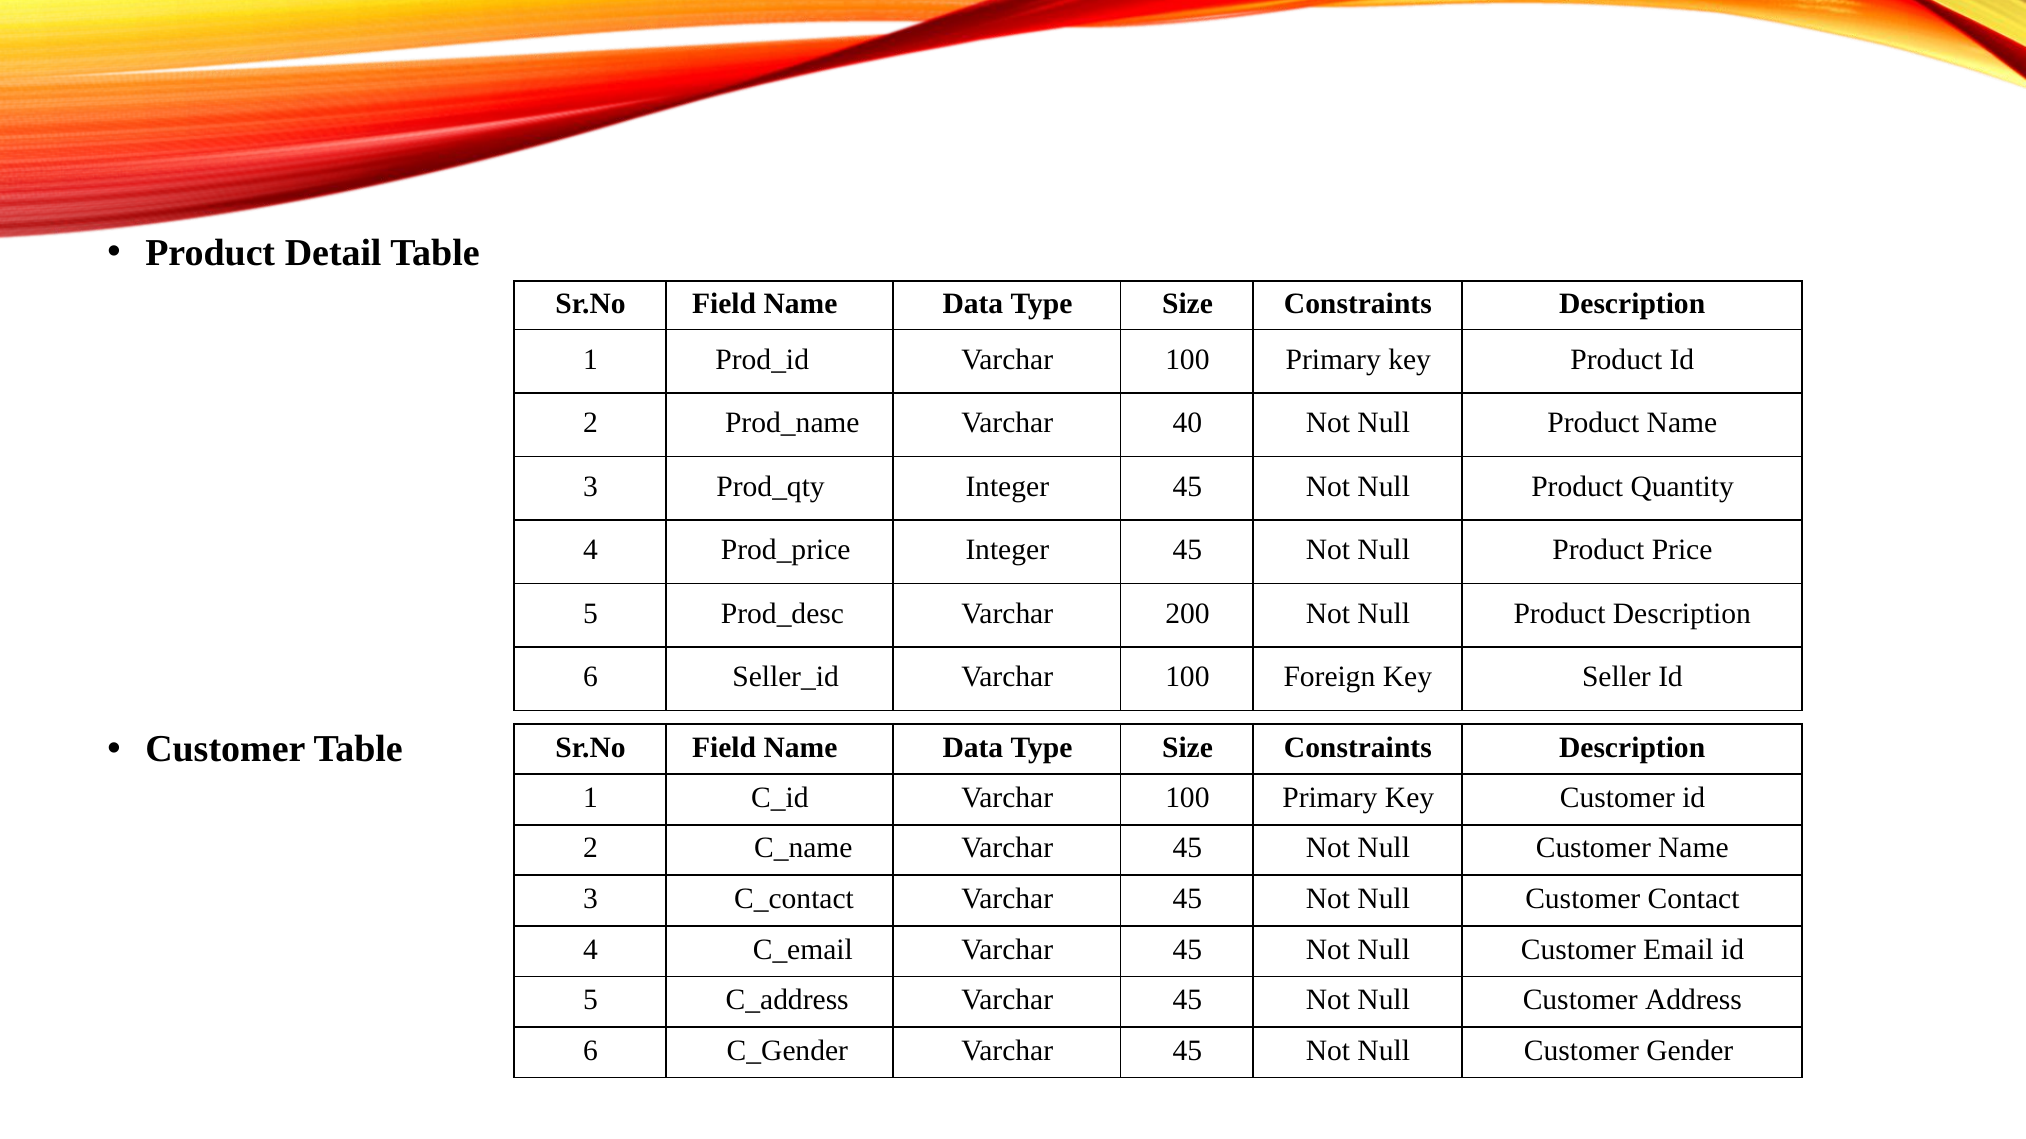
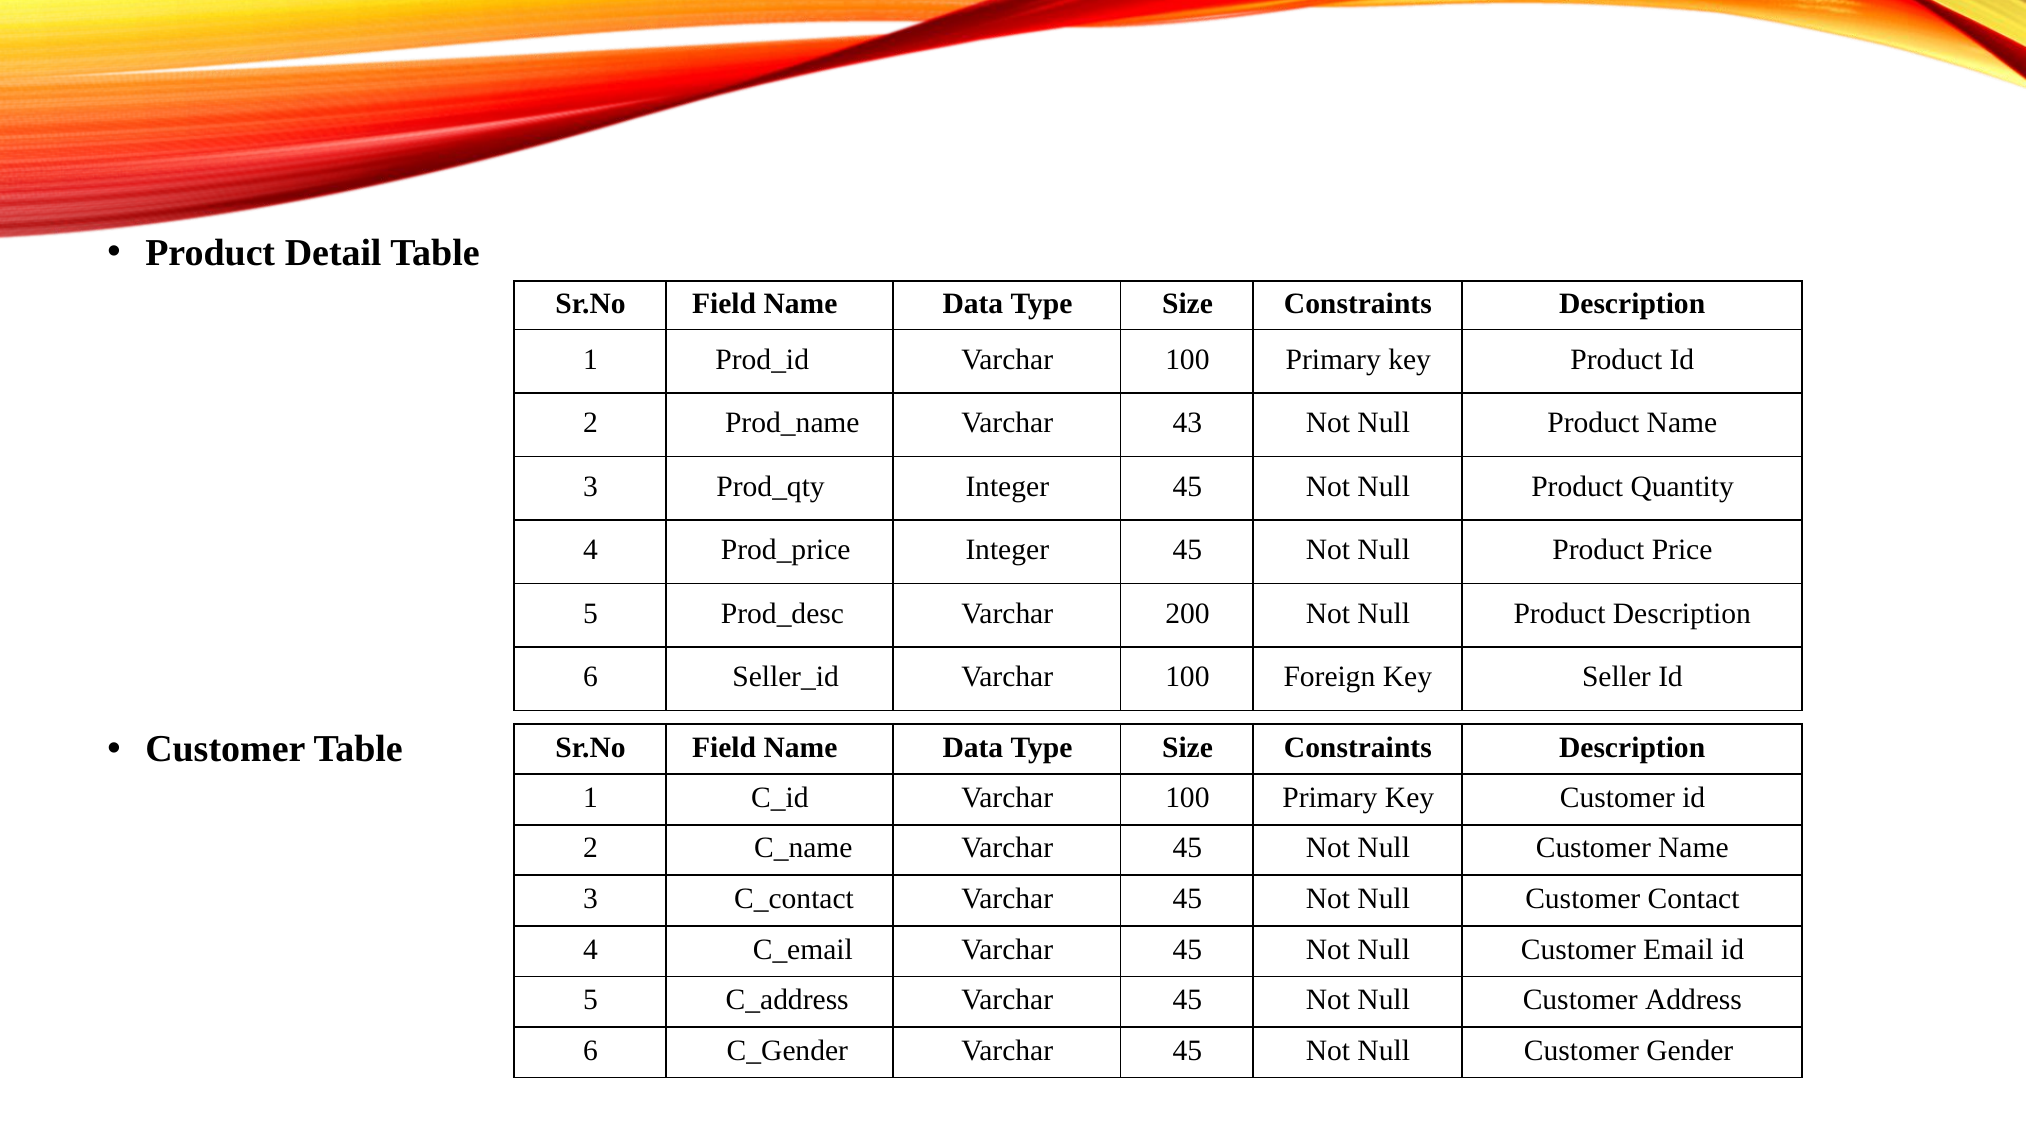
40: 40 -> 43
